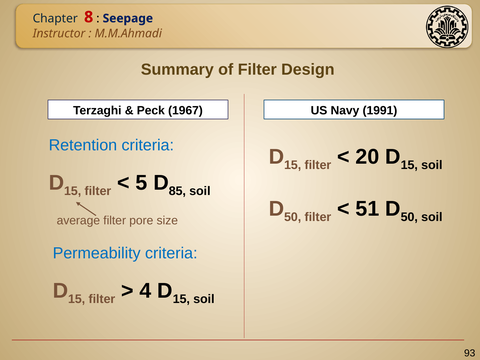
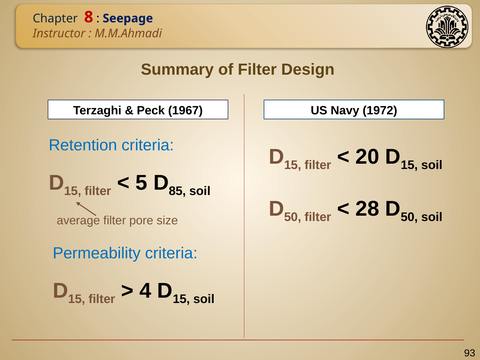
1991: 1991 -> 1972
51: 51 -> 28
